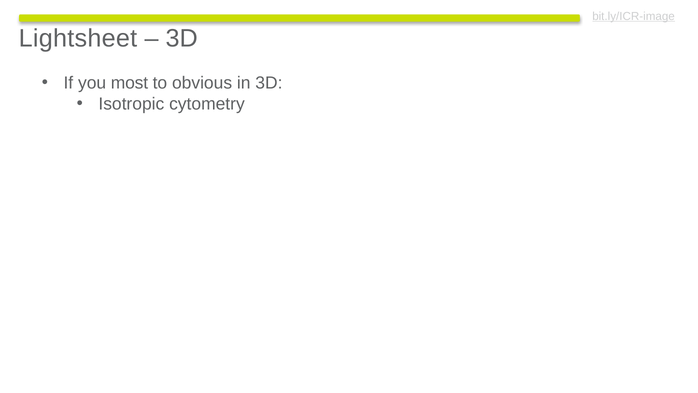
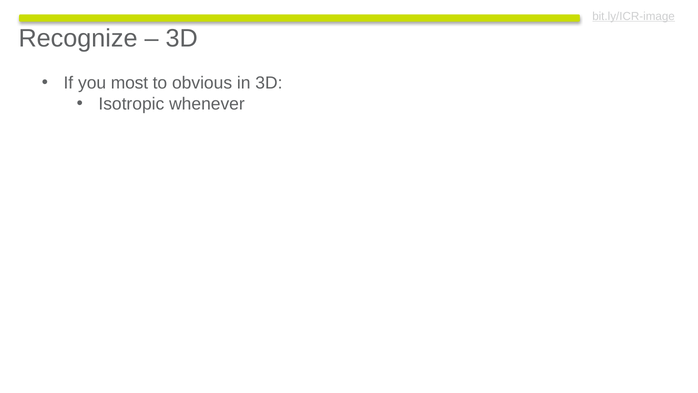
Lightsheet: Lightsheet -> Recognize
cytometry: cytometry -> whenever
